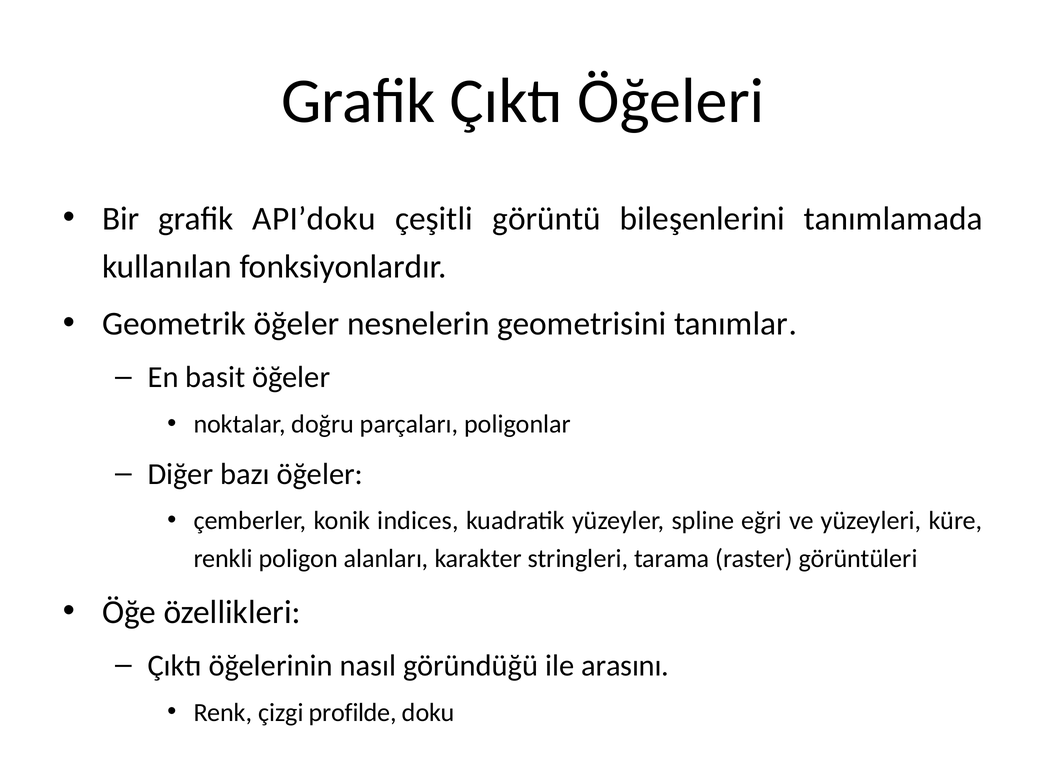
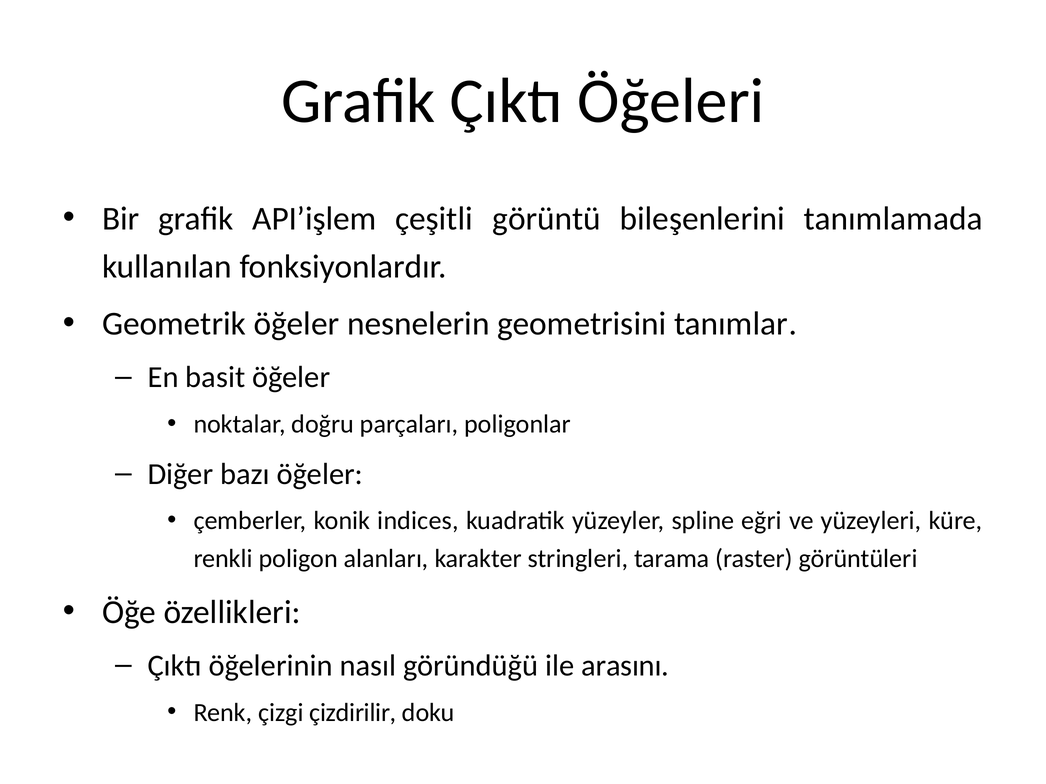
API’doku: API’doku -> API’işlem
profilde: profilde -> çizdirilir
